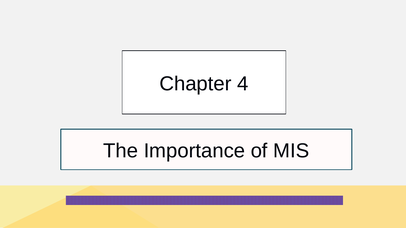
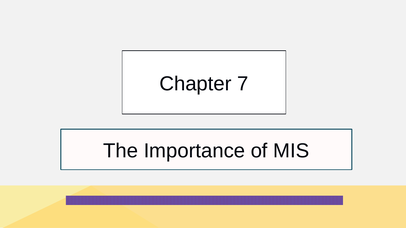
4: 4 -> 7
